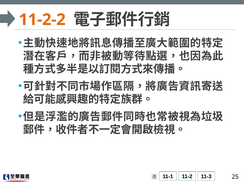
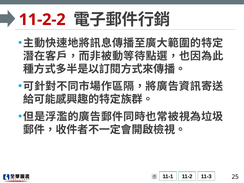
11-2-2 colour: orange -> red
